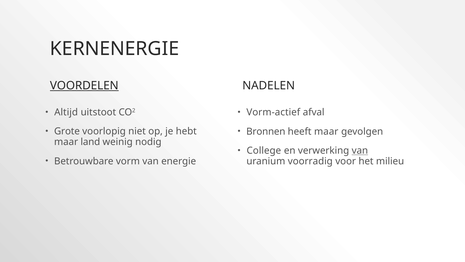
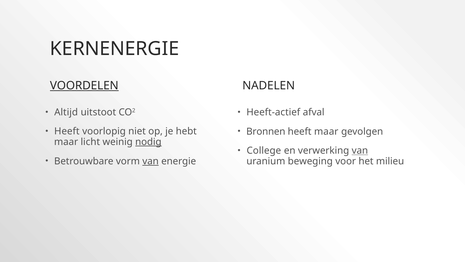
Vorm-actief: Vorm-actief -> Heeft-actief
Grote at (67, 131): Grote -> Heeft
land: land -> licht
nodig underline: none -> present
van at (151, 161) underline: none -> present
voorradig: voorradig -> beweging
